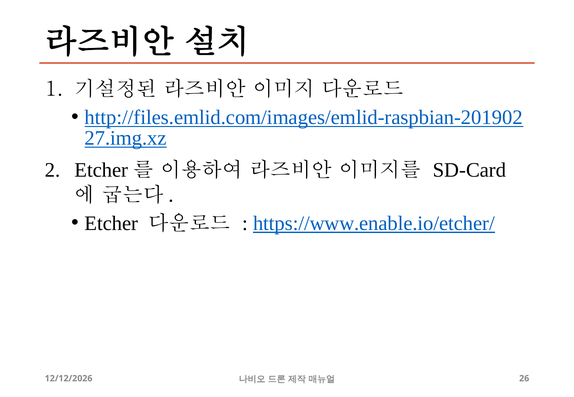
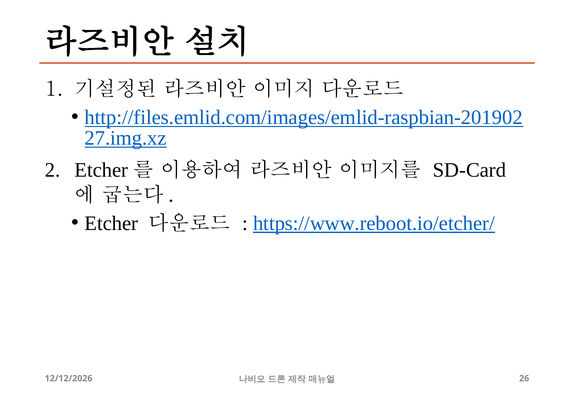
https://www.enable.io/etcher/: https://www.enable.io/etcher/ -> https://www.reboot.io/etcher/
